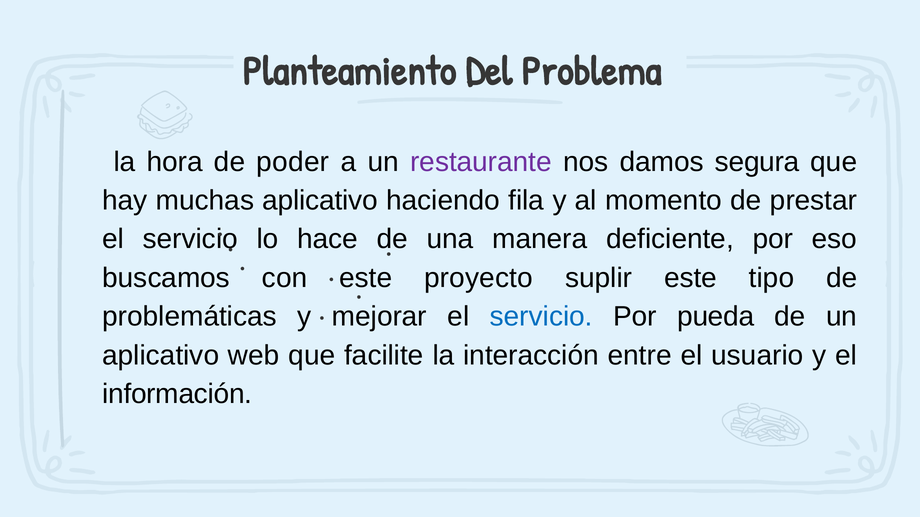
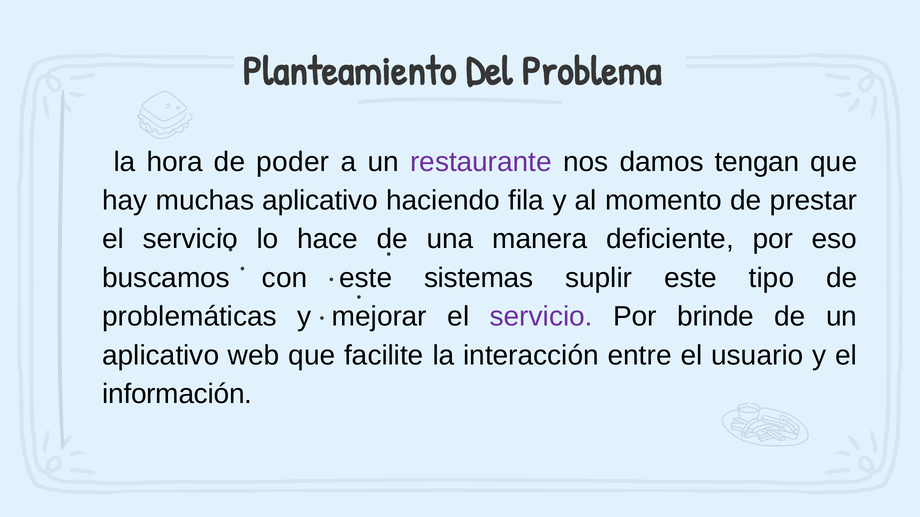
segura: segura -> tengan
proyecto: proyecto -> sistemas
servicio at (541, 317) colour: blue -> purple
pueda: pueda -> brinde
